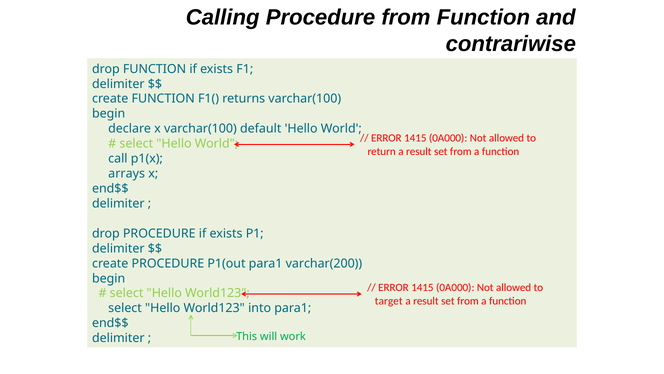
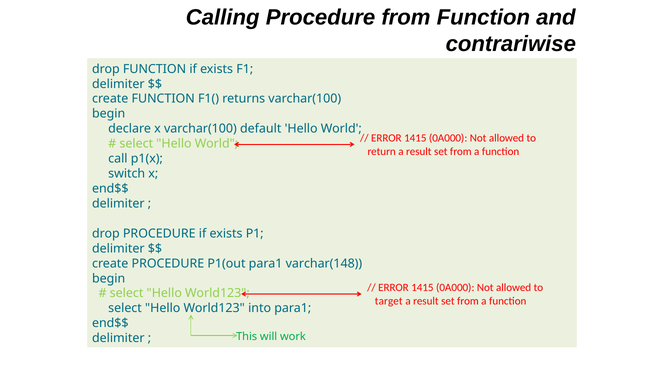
arrays: arrays -> switch
varchar(200: varchar(200 -> varchar(148
